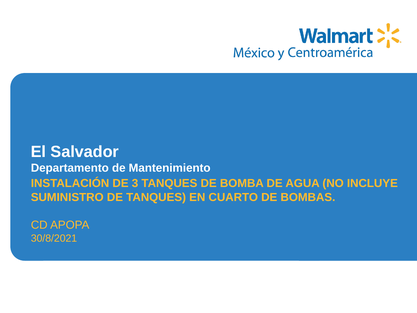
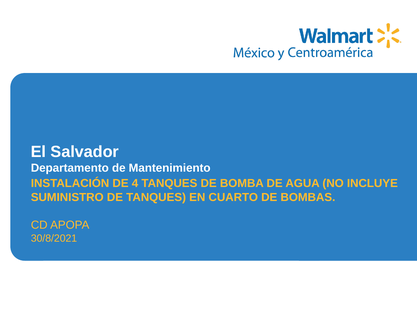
3: 3 -> 4
